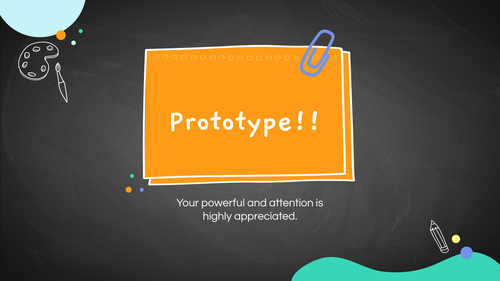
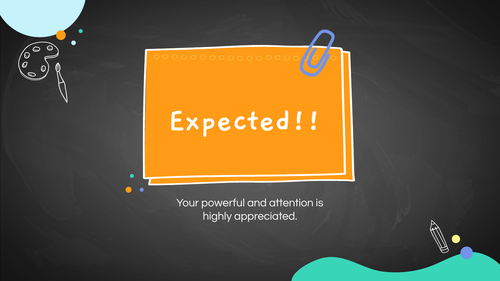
Prototype: Prototype -> Expected
